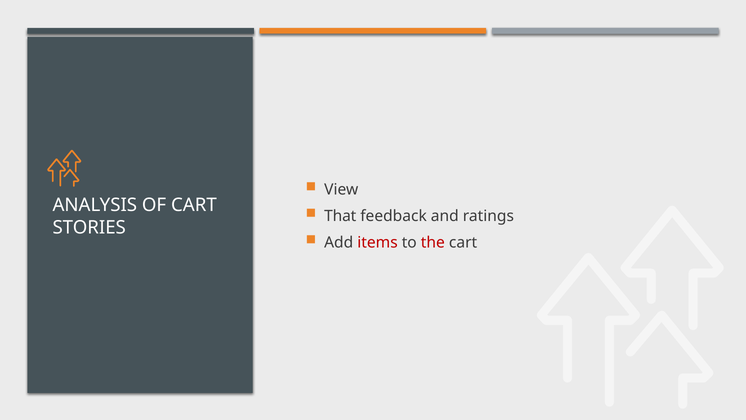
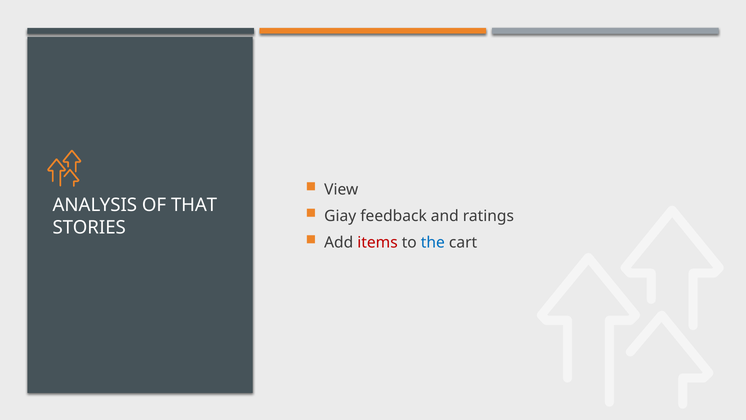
OF CART: CART -> THAT
That: That -> Giay
the colour: red -> blue
